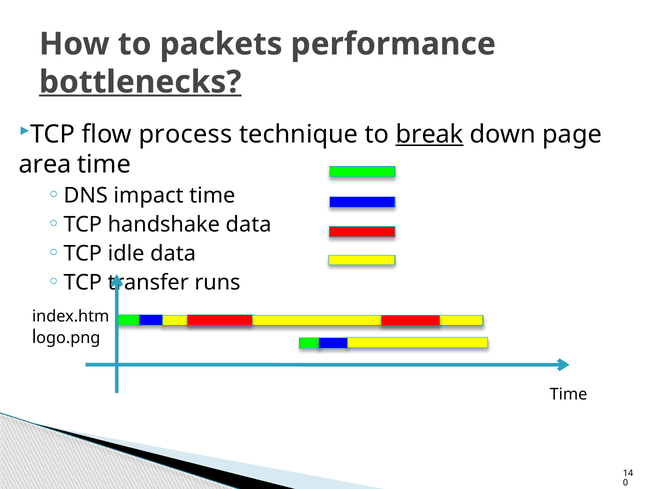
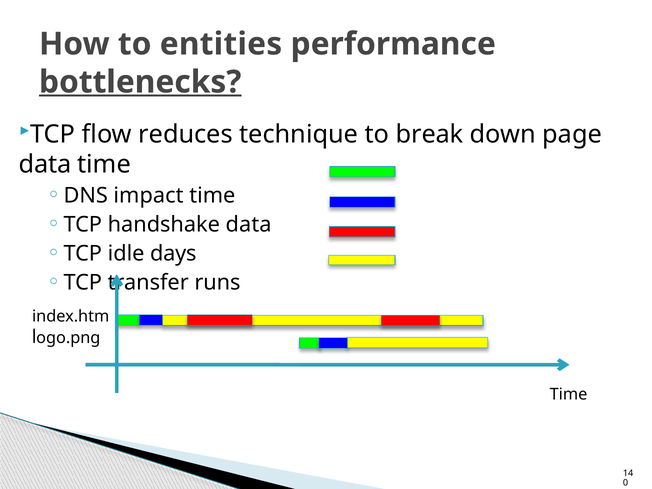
packets: packets -> entities
process: process -> reduces
break underline: present -> none
area at (45, 165): area -> data
idle data: data -> days
